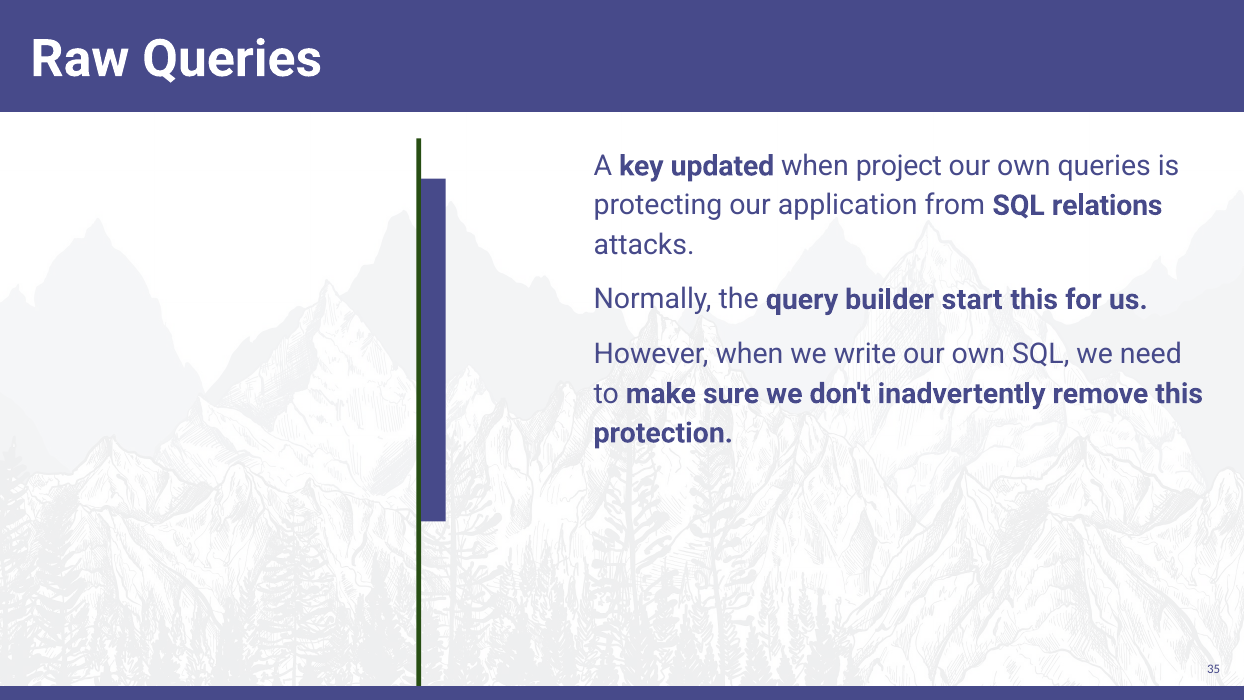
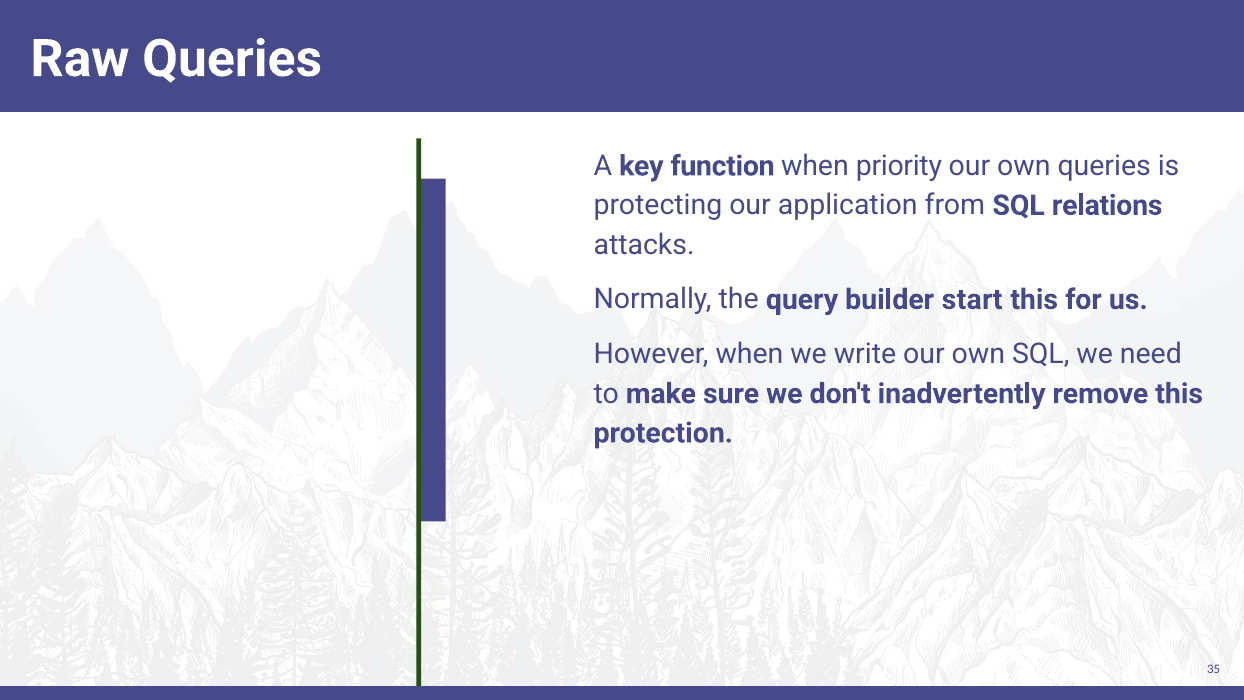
updated: updated -> function
project: project -> priority
